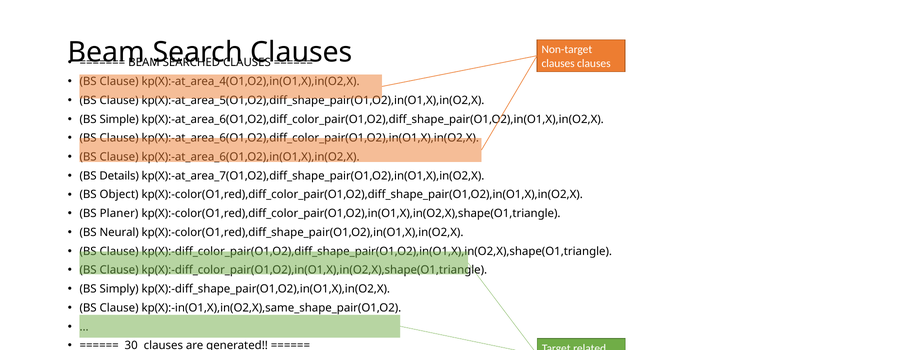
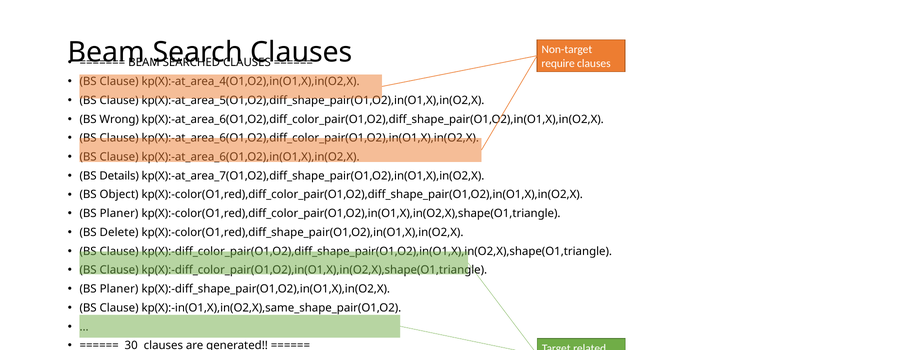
clauses at (558, 63): clauses -> require
Simple: Simple -> Wrong
Neural: Neural -> Delete
Simply at (119, 289): Simply -> Planer
